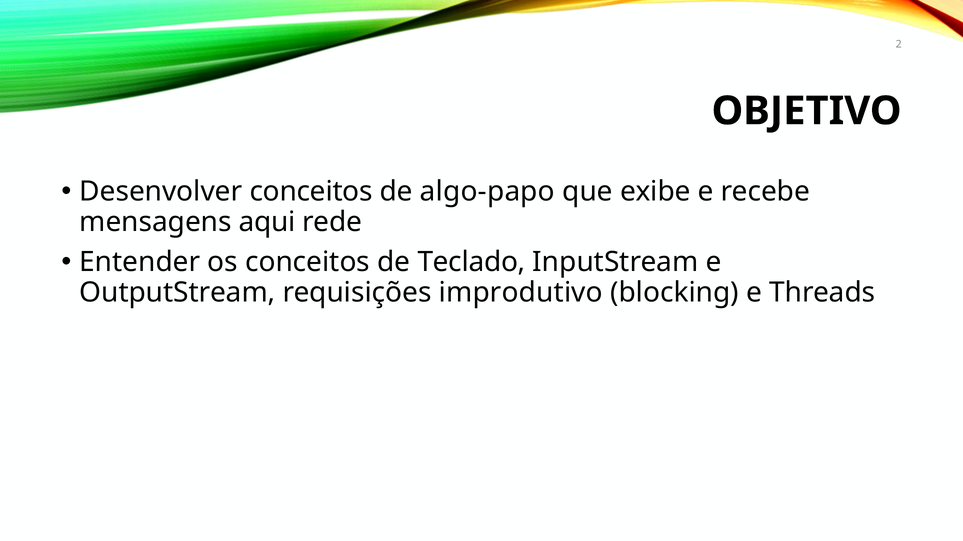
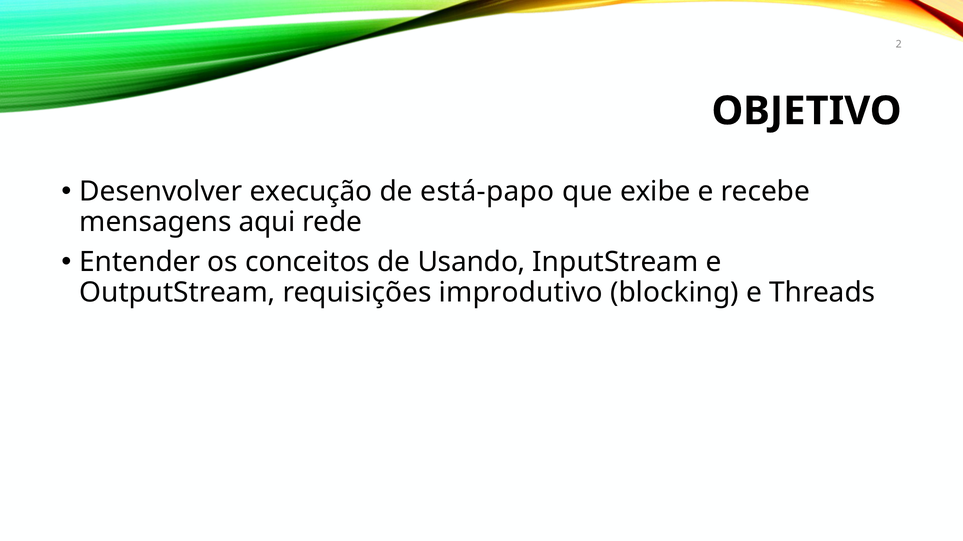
Desenvolver conceitos: conceitos -> execução
algo-papo: algo-papo -> está-papo
Teclado: Teclado -> Usando
